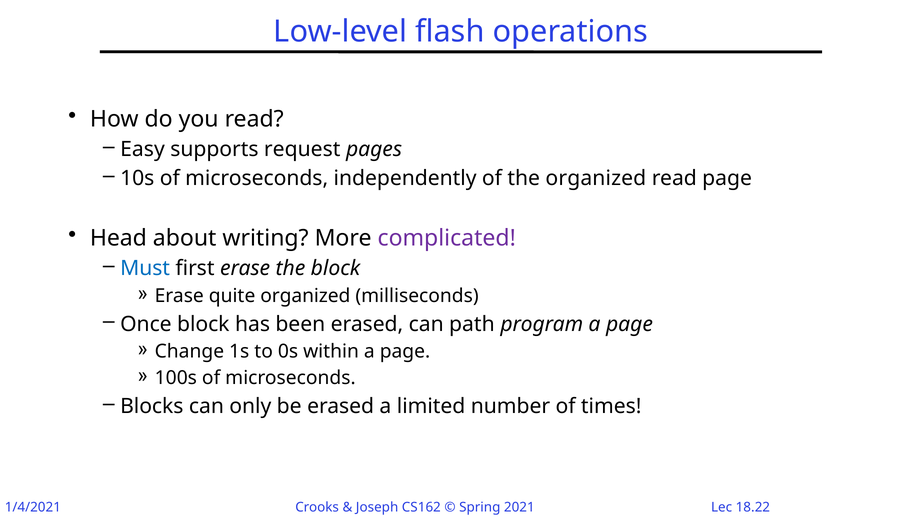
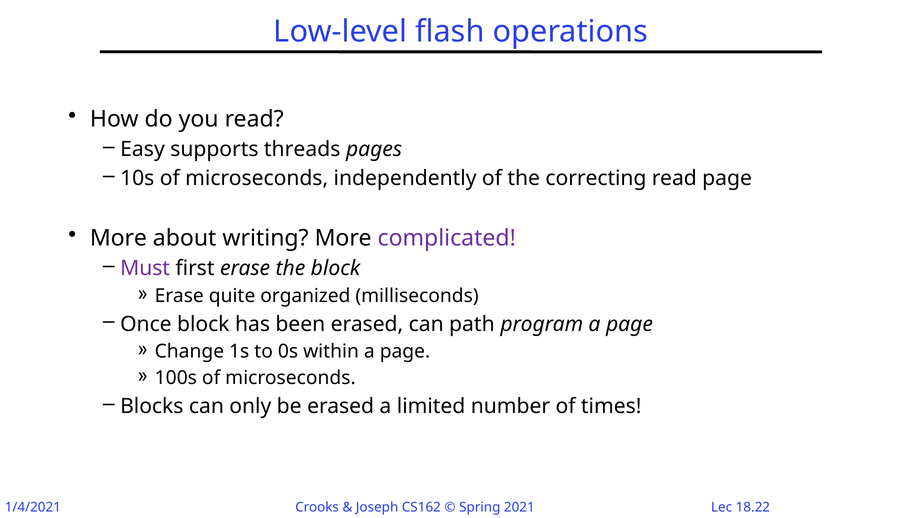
request: request -> threads
the organized: organized -> correcting
Head at (118, 239): Head -> More
Must colour: blue -> purple
